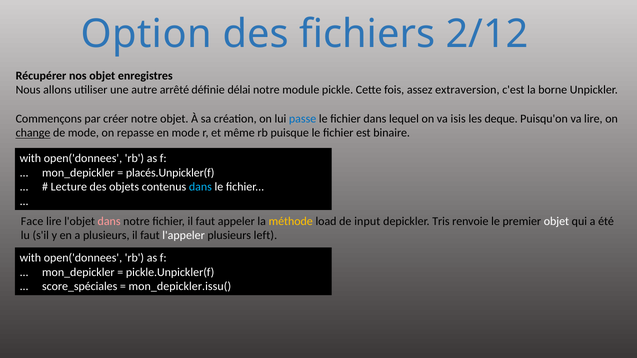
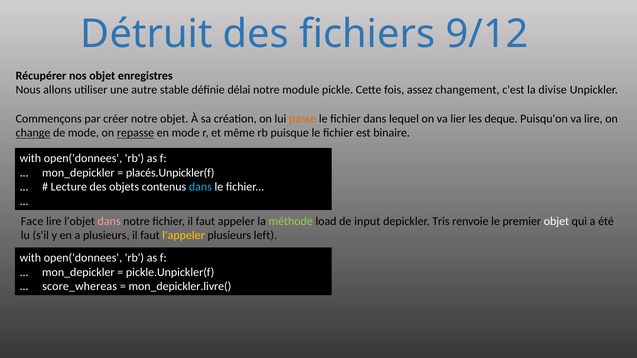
Option: Option -> Détruit
2/12: 2/12 -> 9/12
arrêté: arrêté -> stable
extraversion: extraversion -> changement
borne: borne -> divise
passe colour: blue -> orange
isis: isis -> lier
repasse underline: none -> present
méthode colour: yellow -> light green
l'appeler colour: white -> yellow
score_spéciales: score_spéciales -> score_whereas
mon_depickler.issu(: mon_depickler.issu( -> mon_depickler.livre(
